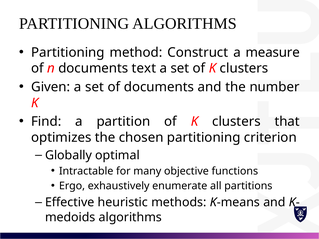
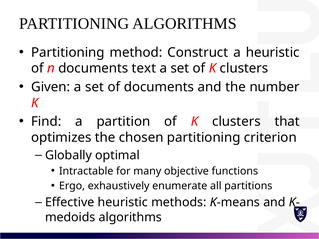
a measure: measure -> heuristic
